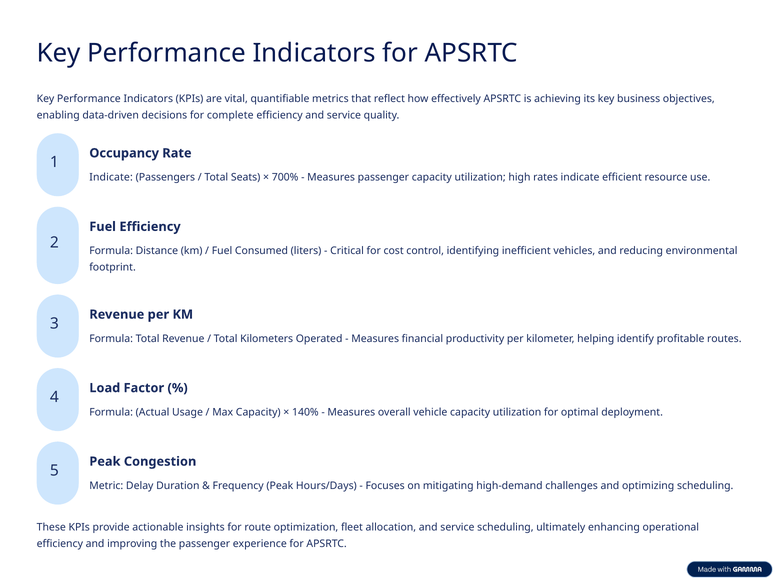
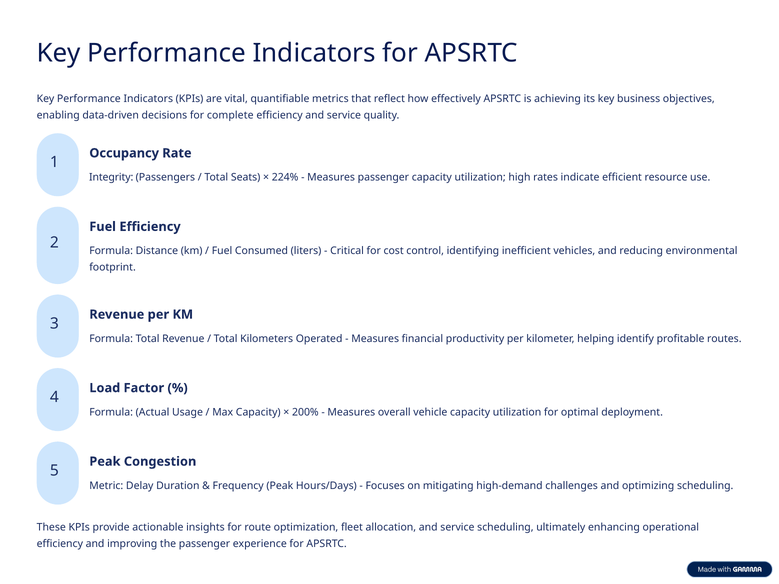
Indicate at (111, 178): Indicate -> Integrity
700%: 700% -> 224%
140%: 140% -> 200%
